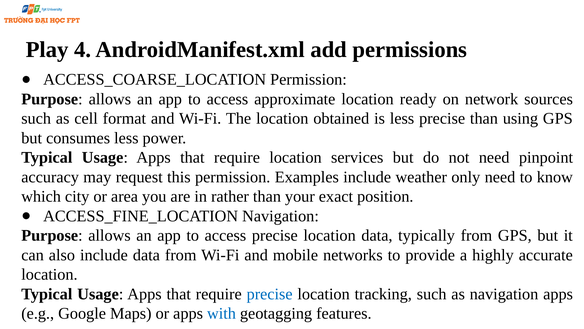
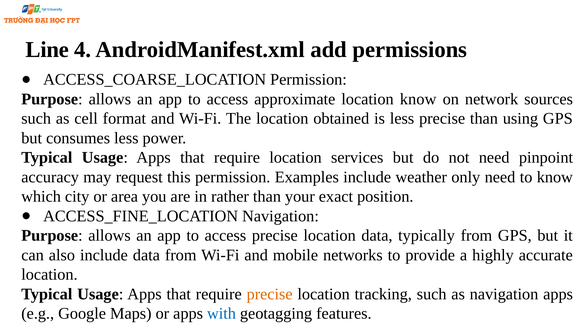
Play: Play -> Line
location ready: ready -> know
precise at (270, 294) colour: blue -> orange
